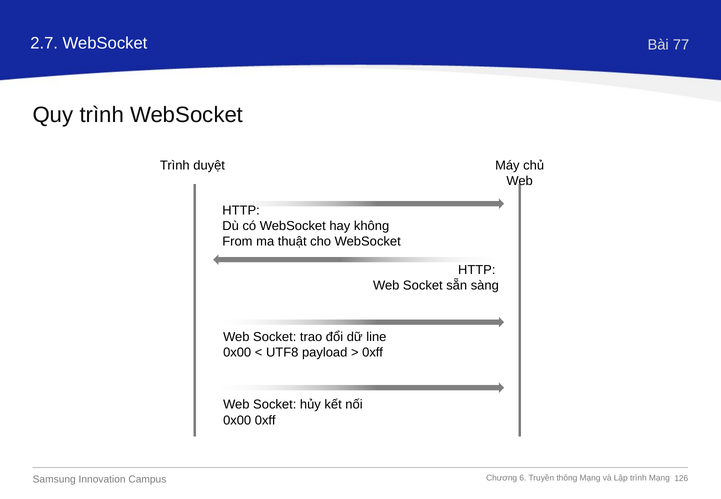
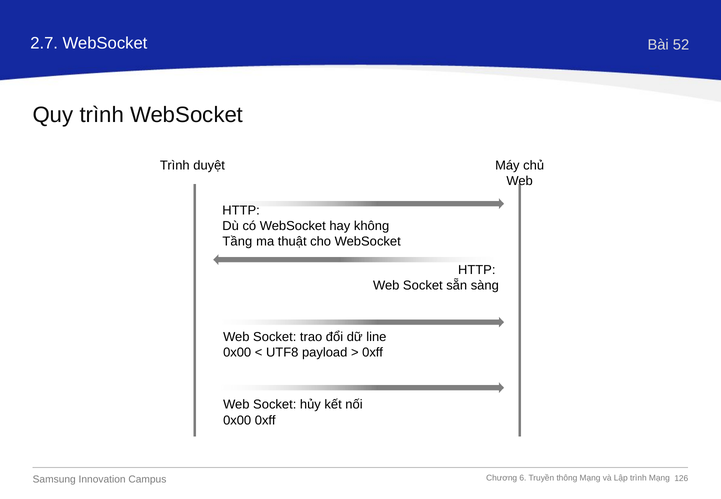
77: 77 -> 52
From: From -> Tầng
